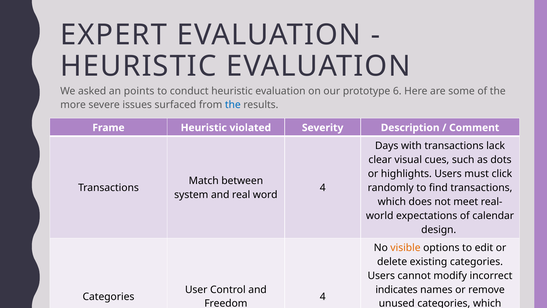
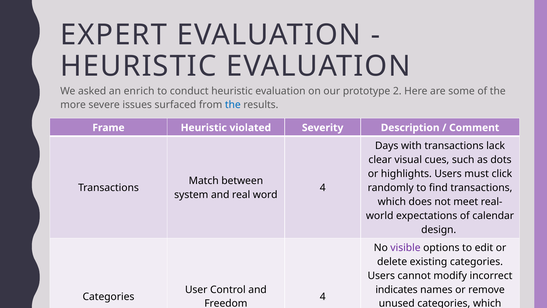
points: points -> enrich
6: 6 -> 2
visible colour: orange -> purple
